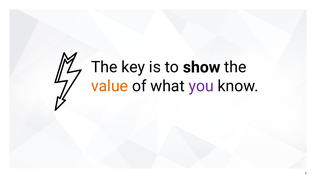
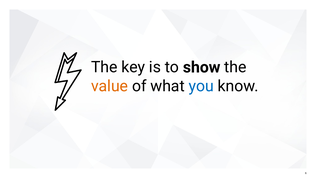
you colour: purple -> blue
